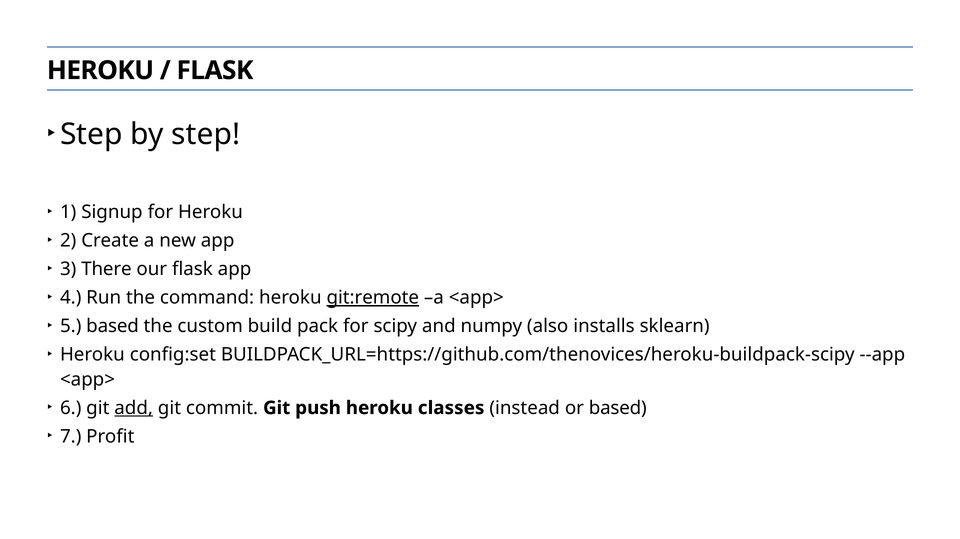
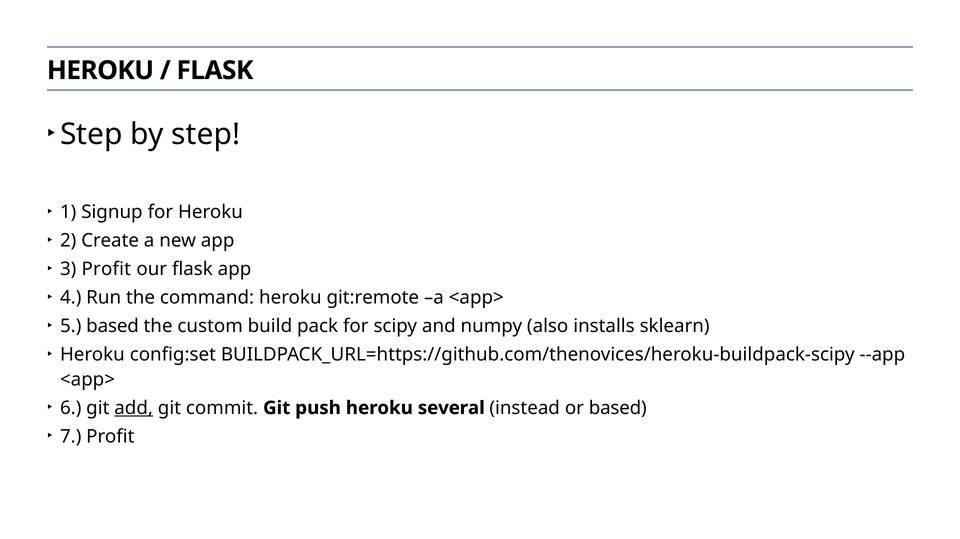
3 There: There -> Profit
git:remote underline: present -> none
classes: classes -> several
